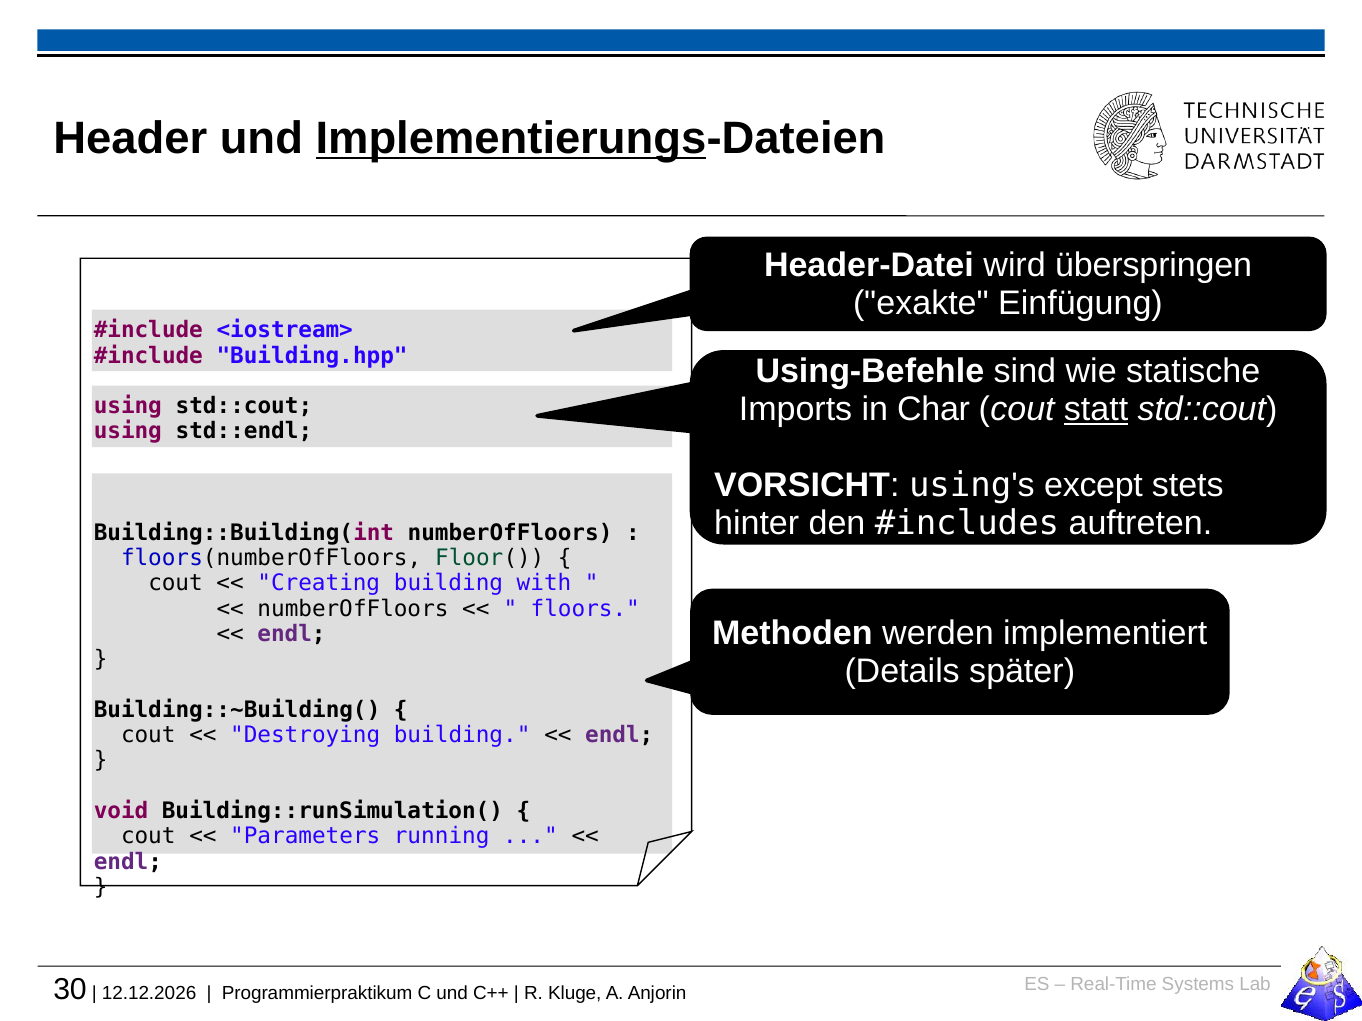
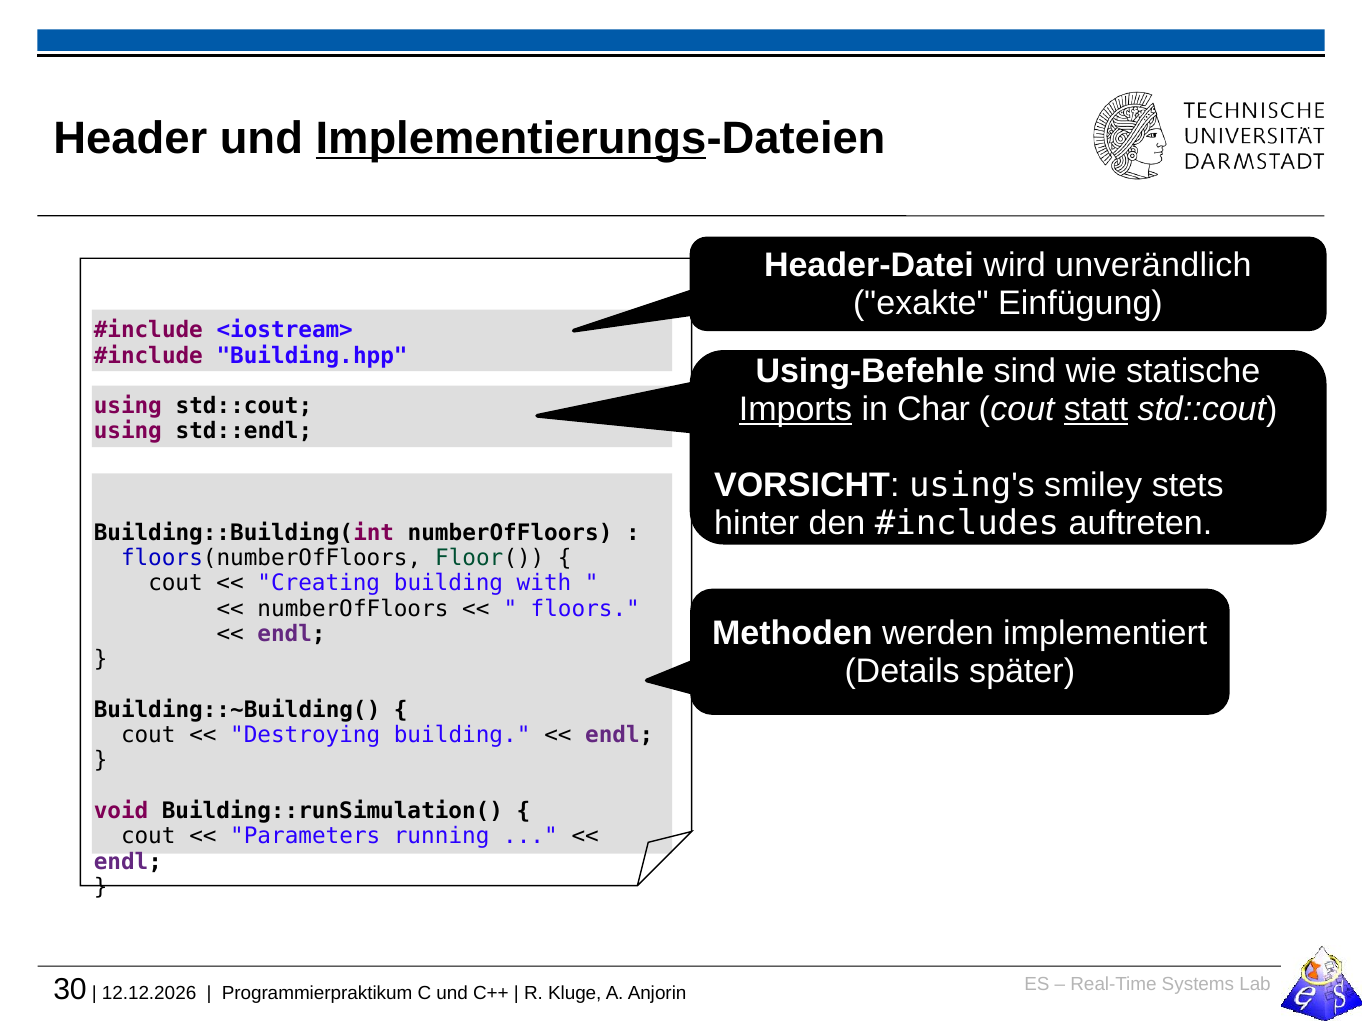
überspringen: überspringen -> unverändlich
Imports underline: none -> present
except: except -> smiley
